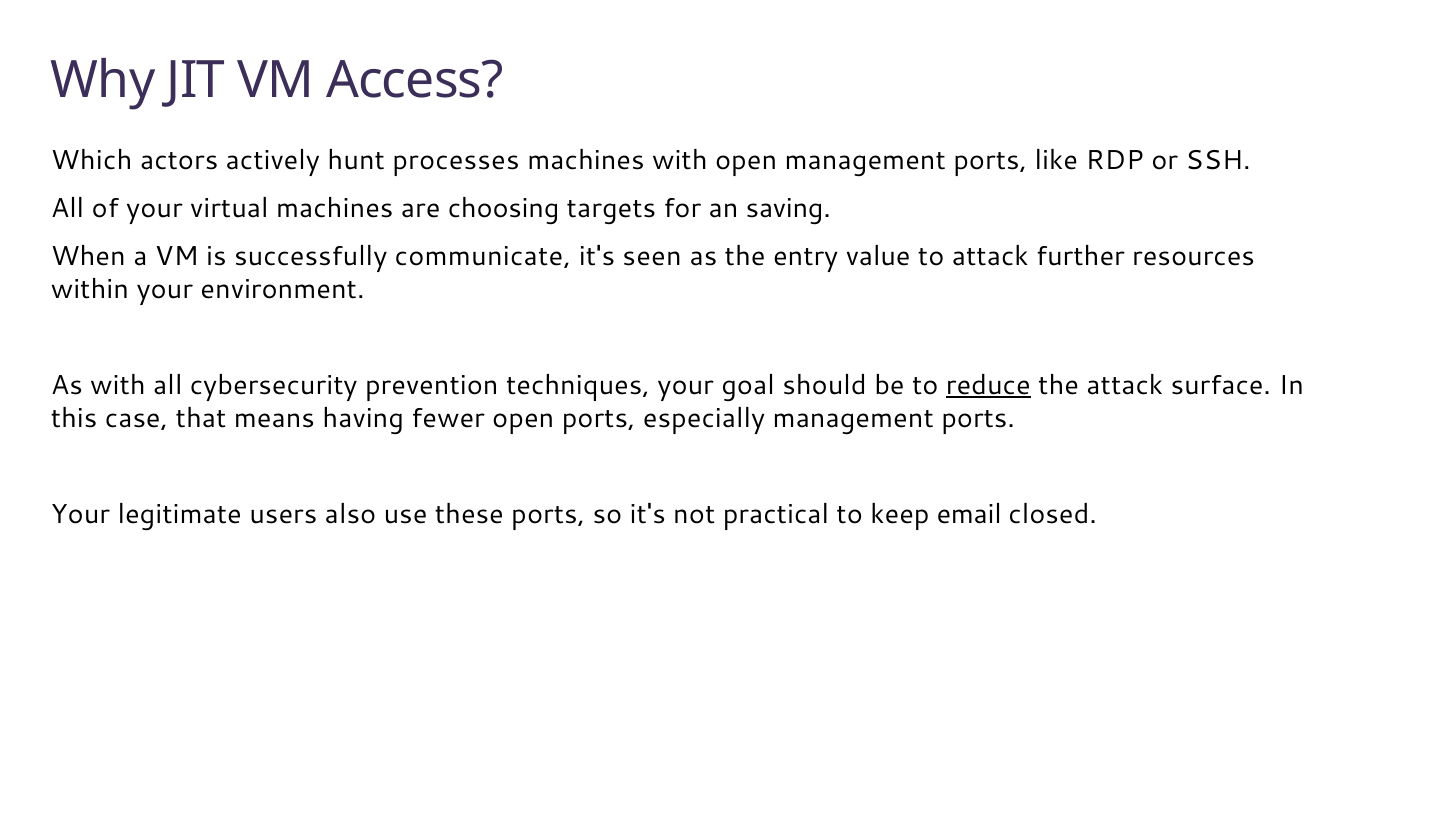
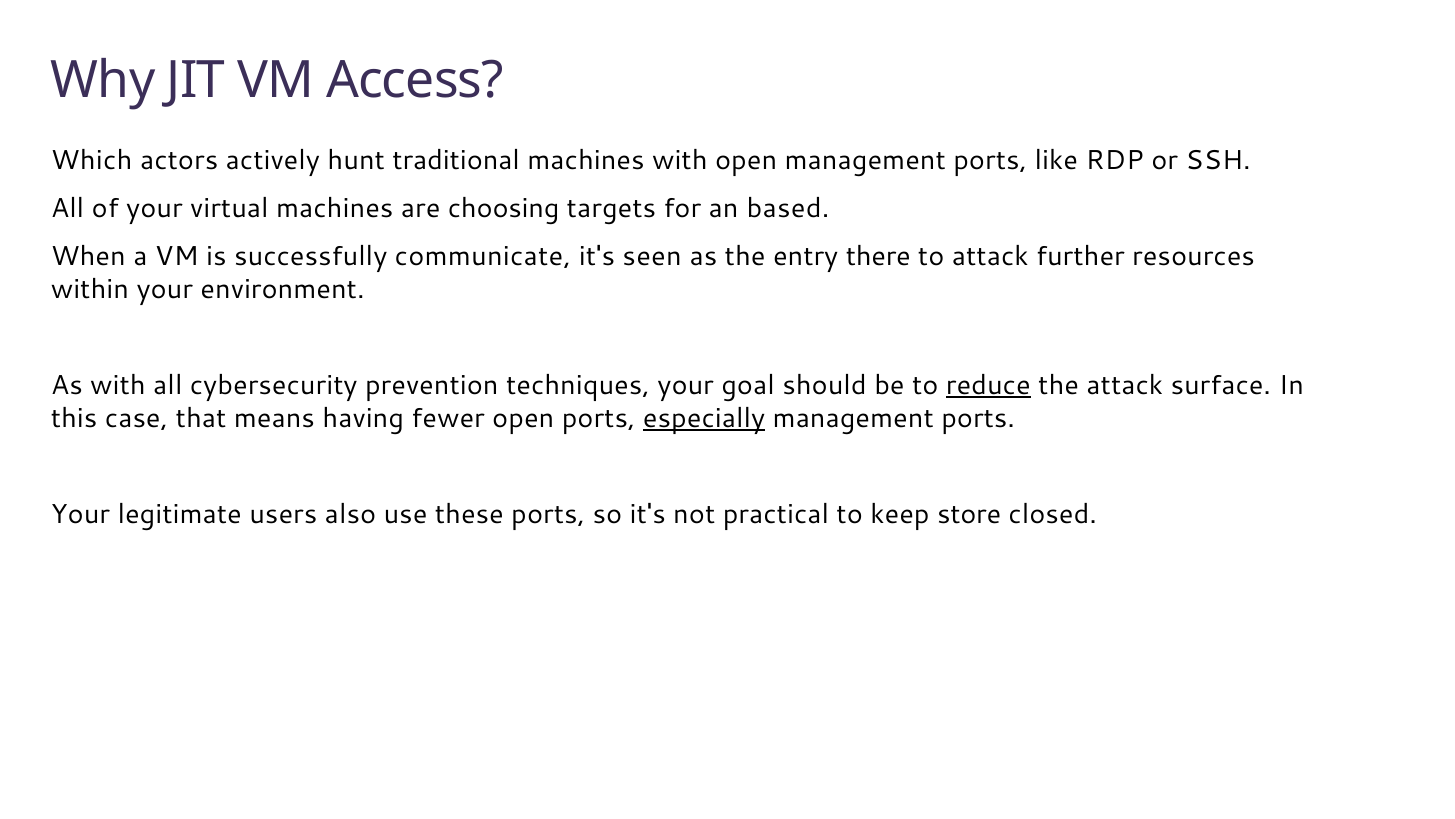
processes: processes -> traditional
saving: saving -> based
value: value -> there
especially underline: none -> present
email: email -> store
